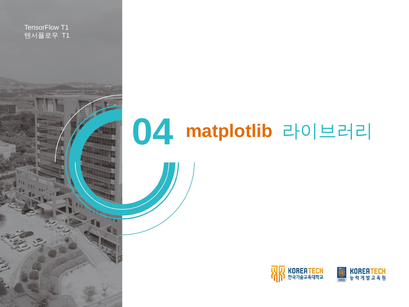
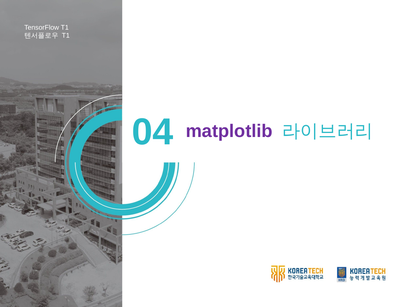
matplotlib colour: orange -> purple
